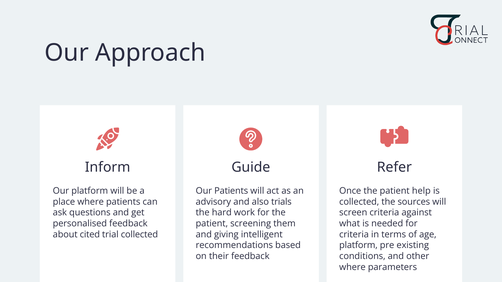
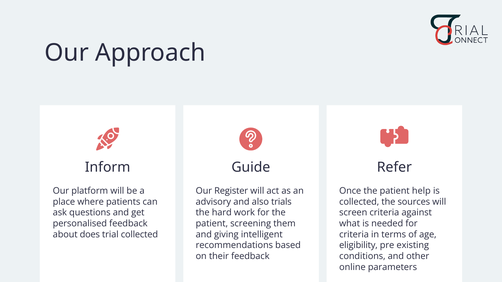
Our Patients: Patients -> Register
cited: cited -> does
platform at (358, 246): platform -> eligibility
where at (352, 267): where -> online
